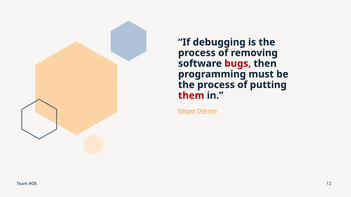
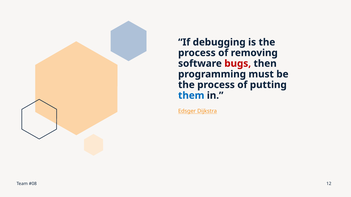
them colour: red -> blue
